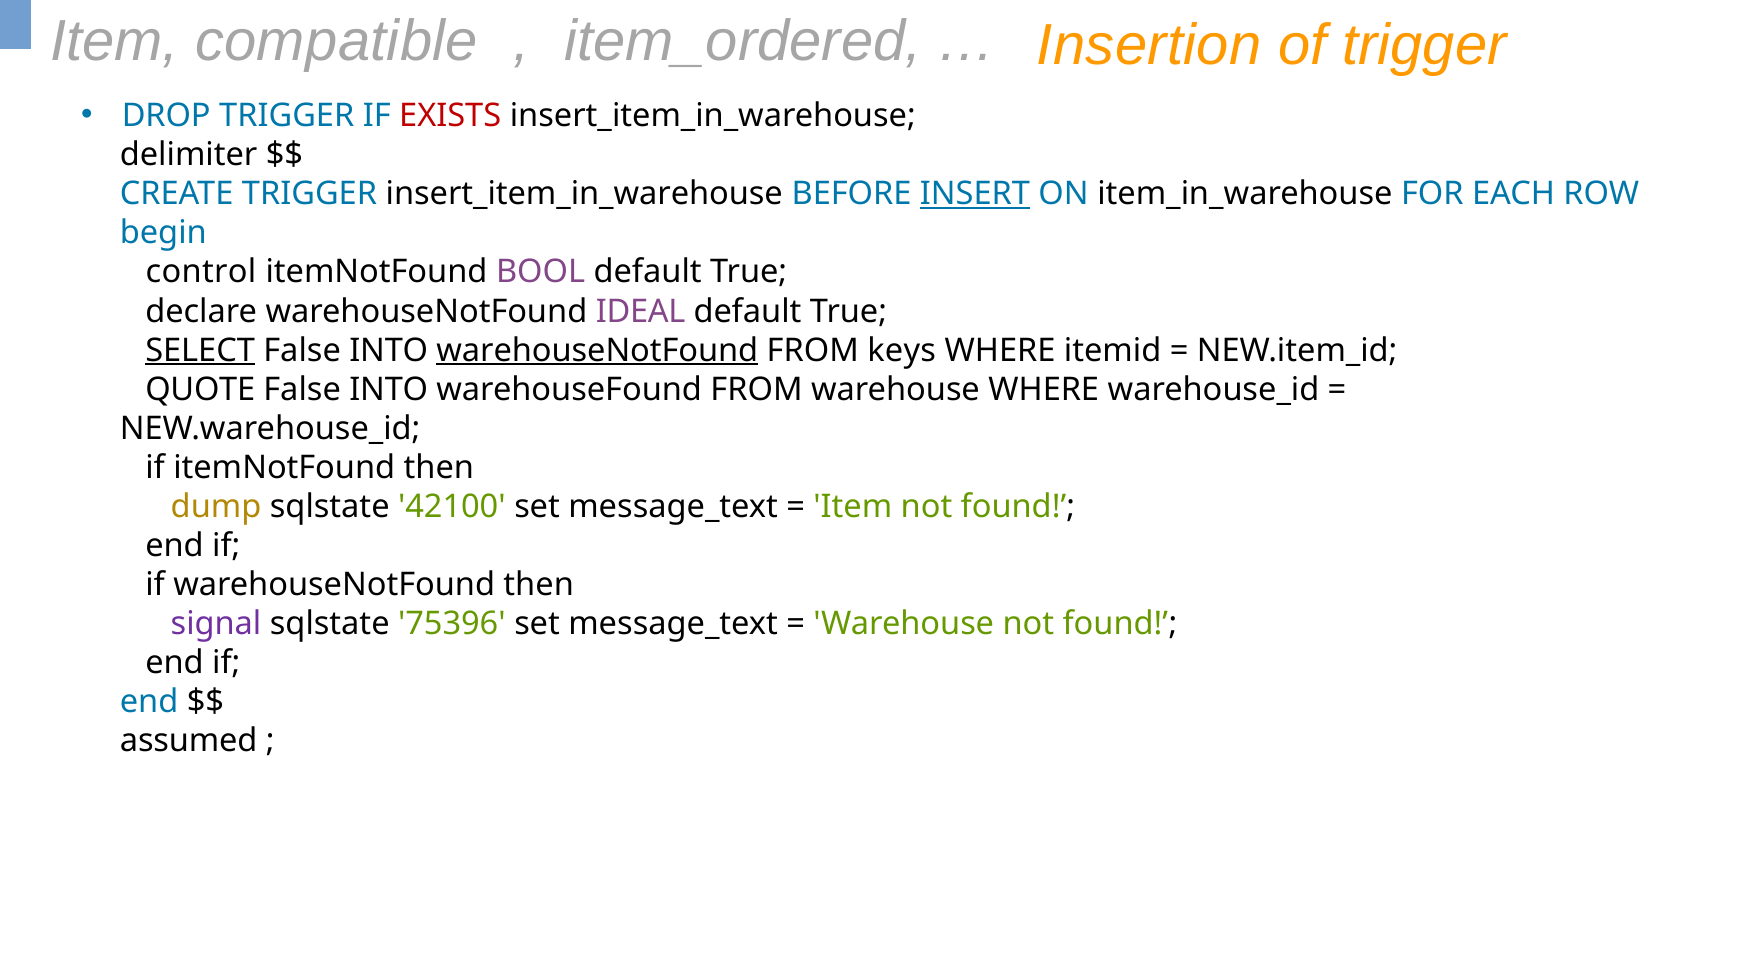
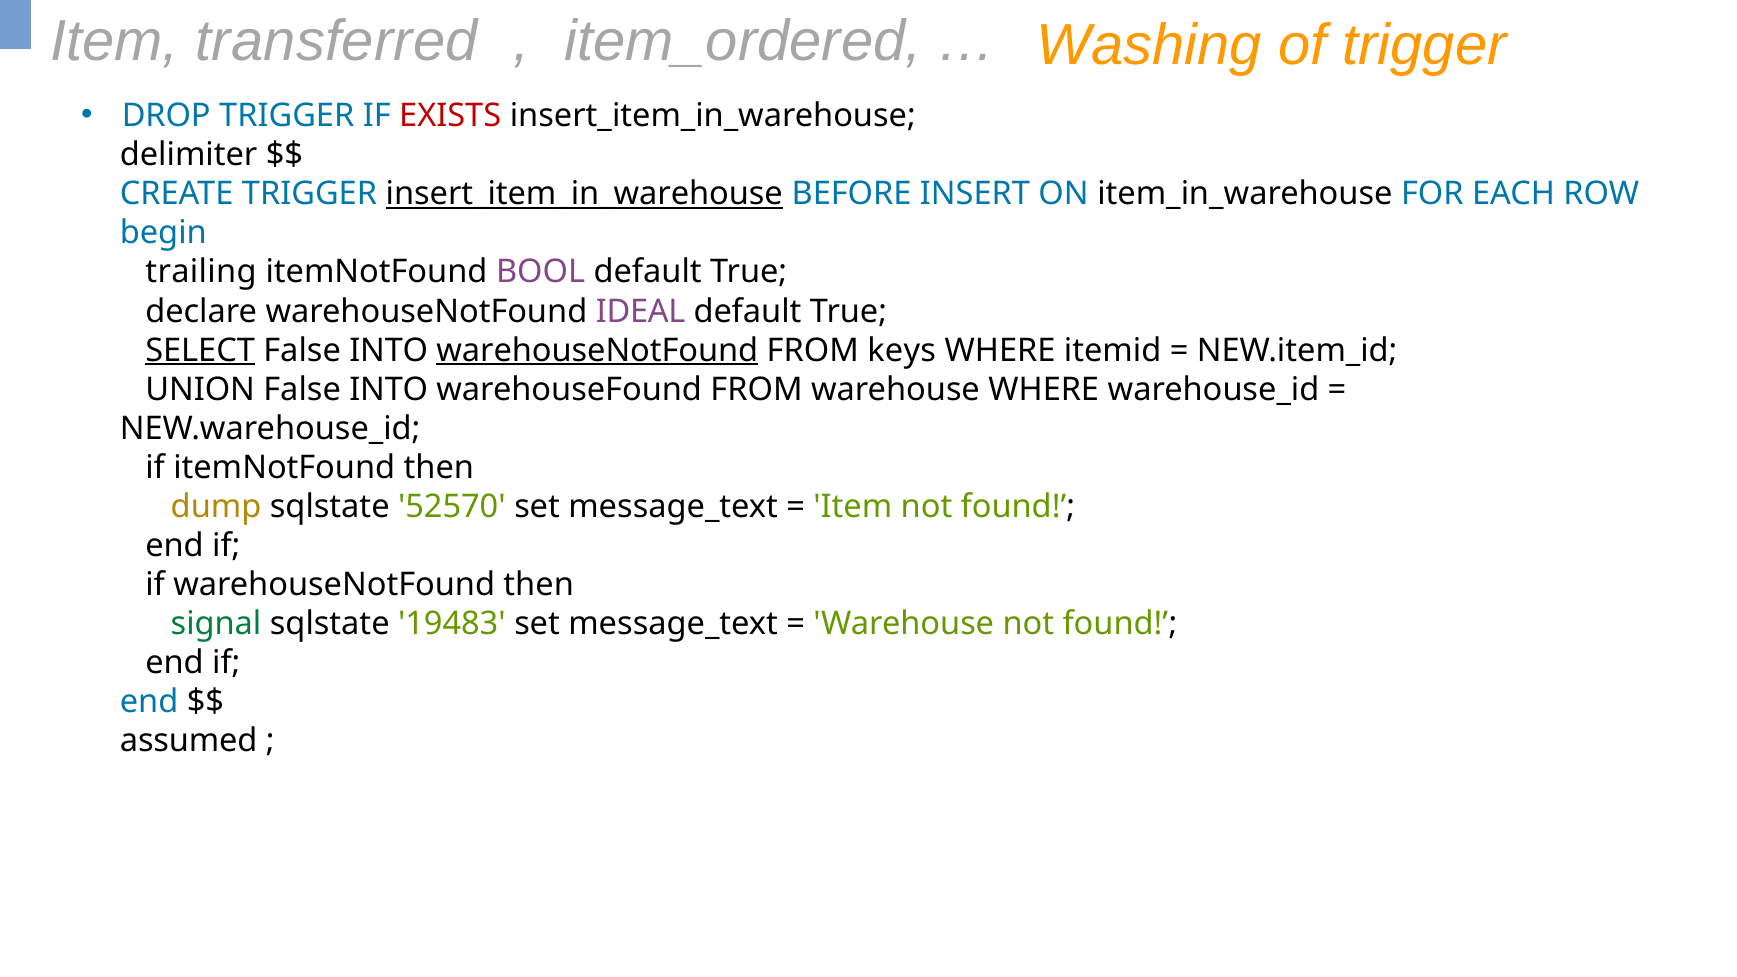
compatible: compatible -> transferred
Insertion: Insertion -> Washing
insert_item_in_warehouse at (584, 194) underline: none -> present
INSERT underline: present -> none
control: control -> trailing
QUOTE: QUOTE -> UNION
42100: 42100 -> 52570
signal colour: purple -> green
75396: 75396 -> 19483
